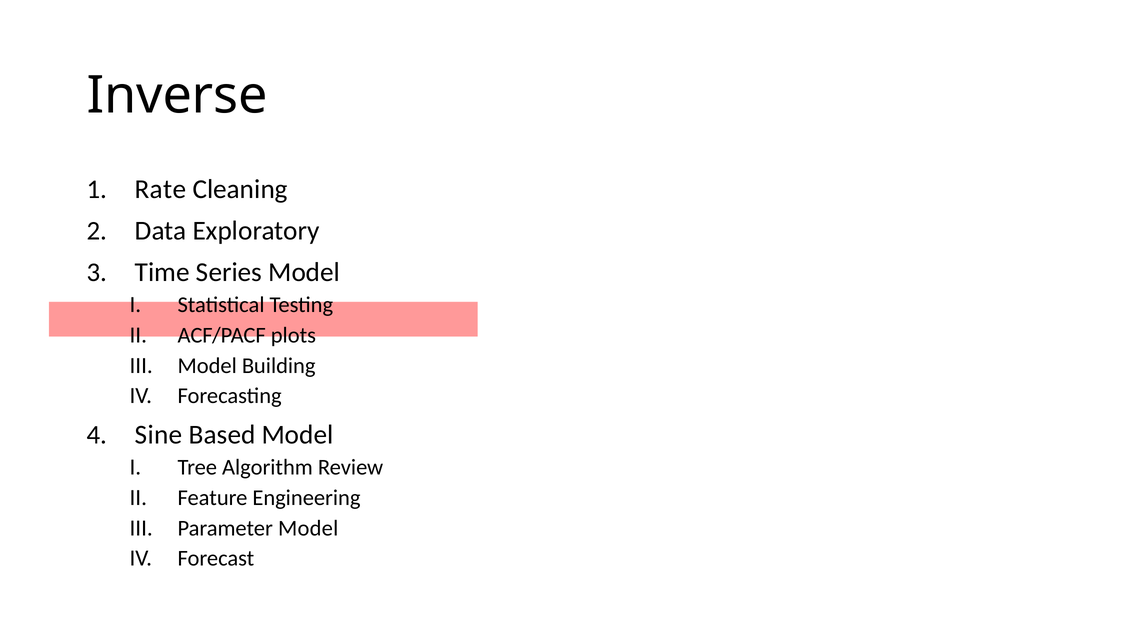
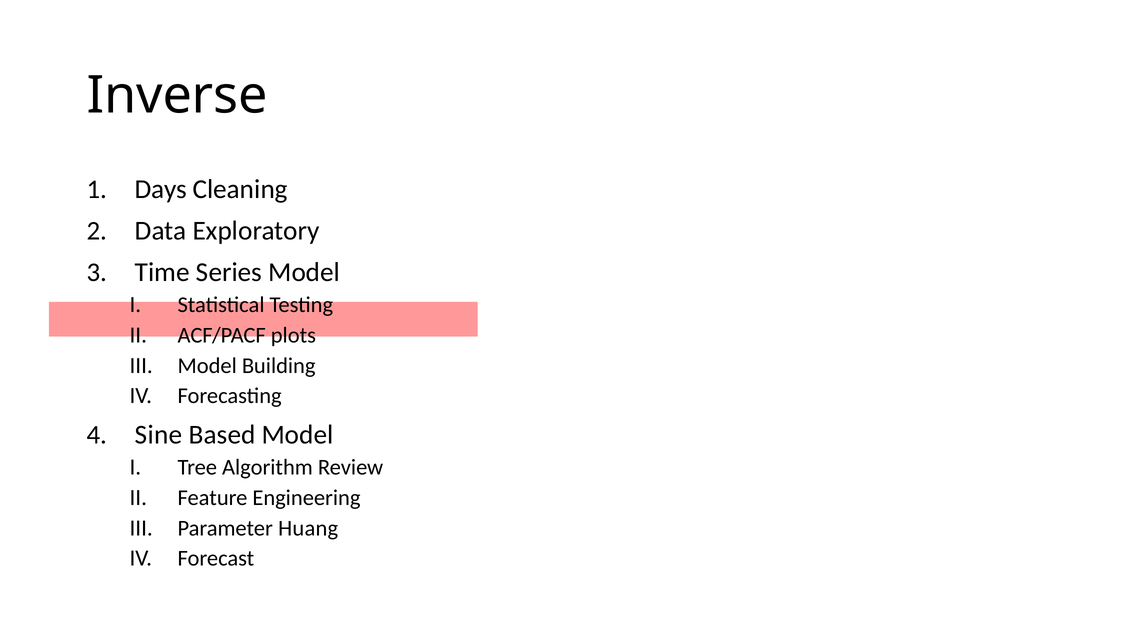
Rate: Rate -> Days
Parameter Model: Model -> Huang
